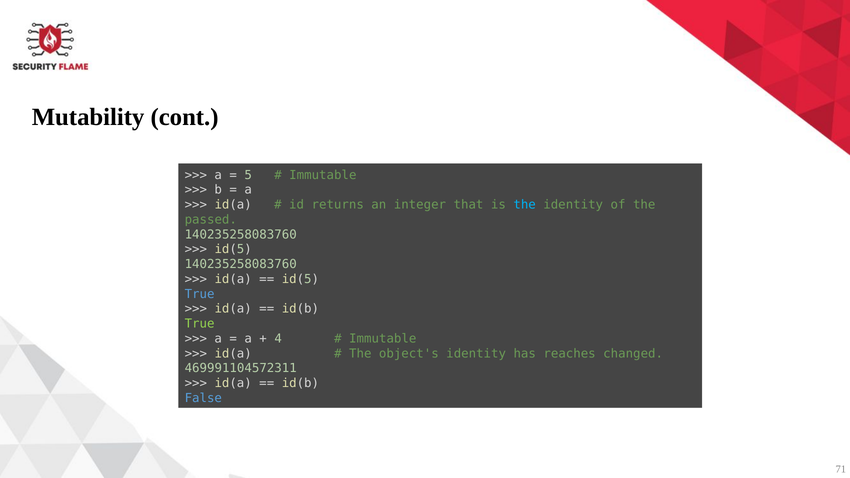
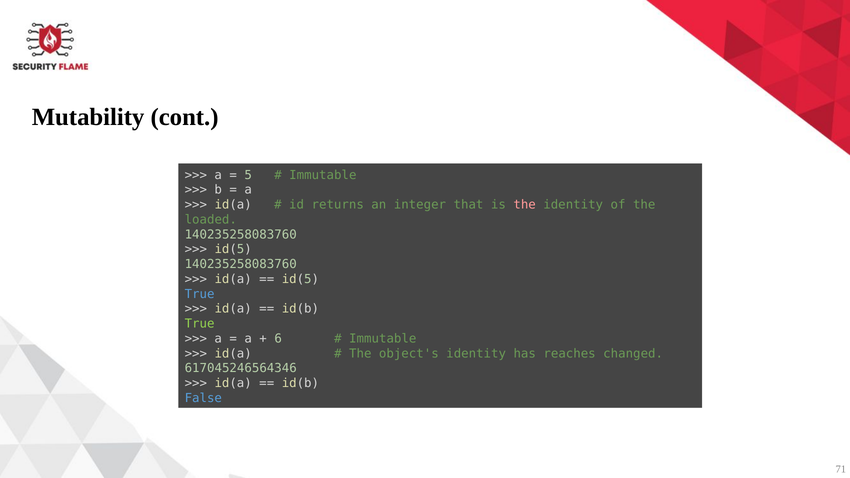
the at (525, 205) colour: light blue -> pink
passed: passed -> loaded
4: 4 -> 6
469991104572311: 469991104572311 -> 617045246564346
